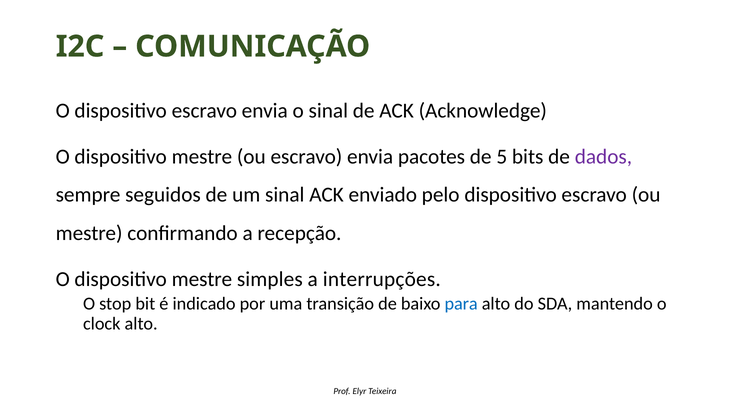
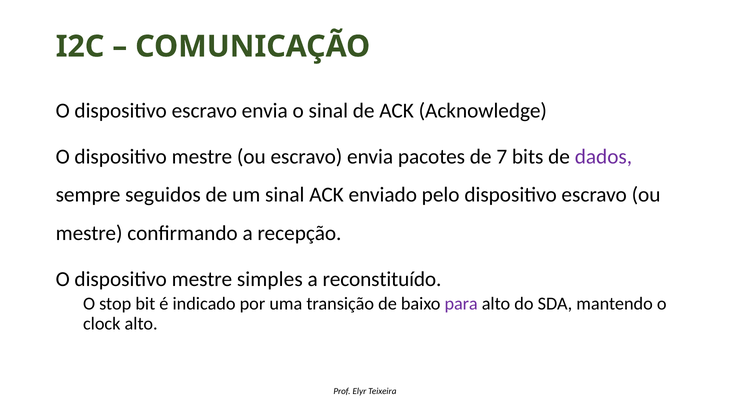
5: 5 -> 7
interrupções: interrupções -> reconstituído
para colour: blue -> purple
